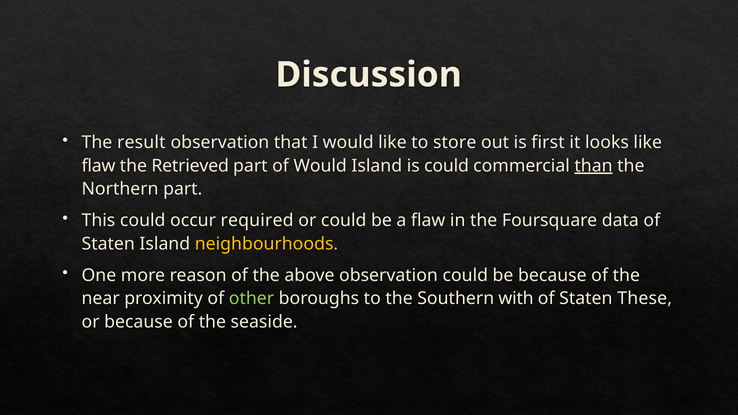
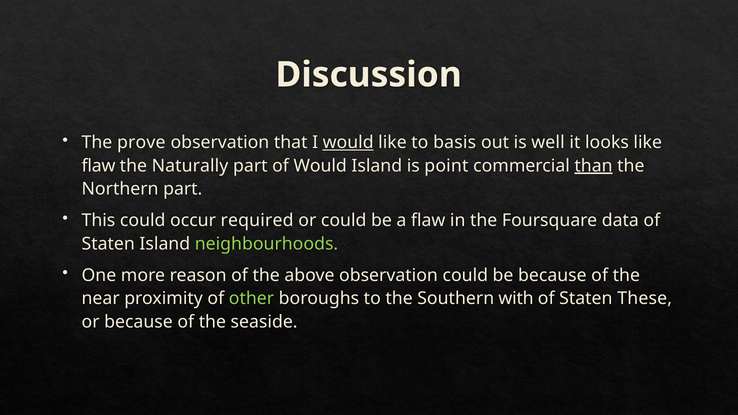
result: result -> prove
would at (348, 142) underline: none -> present
store: store -> basis
first: first -> well
Retrieved: Retrieved -> Naturally
is could: could -> point
neighbourhoods colour: yellow -> light green
